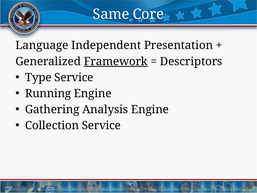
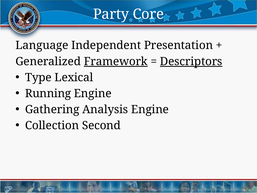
Same: Same -> Party
Descriptors underline: none -> present
Type Service: Service -> Lexical
Collection Service: Service -> Second
